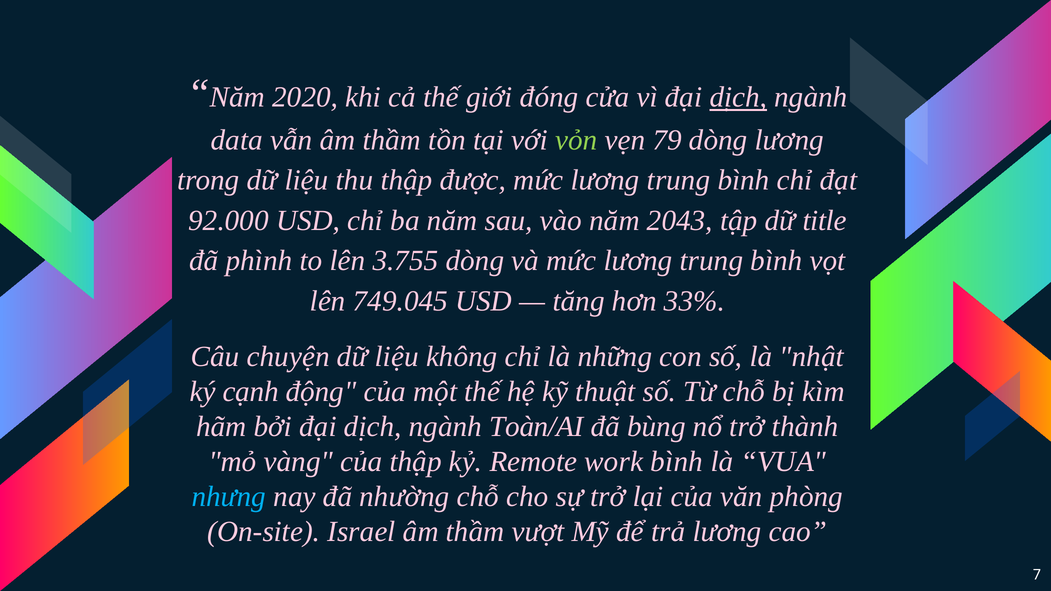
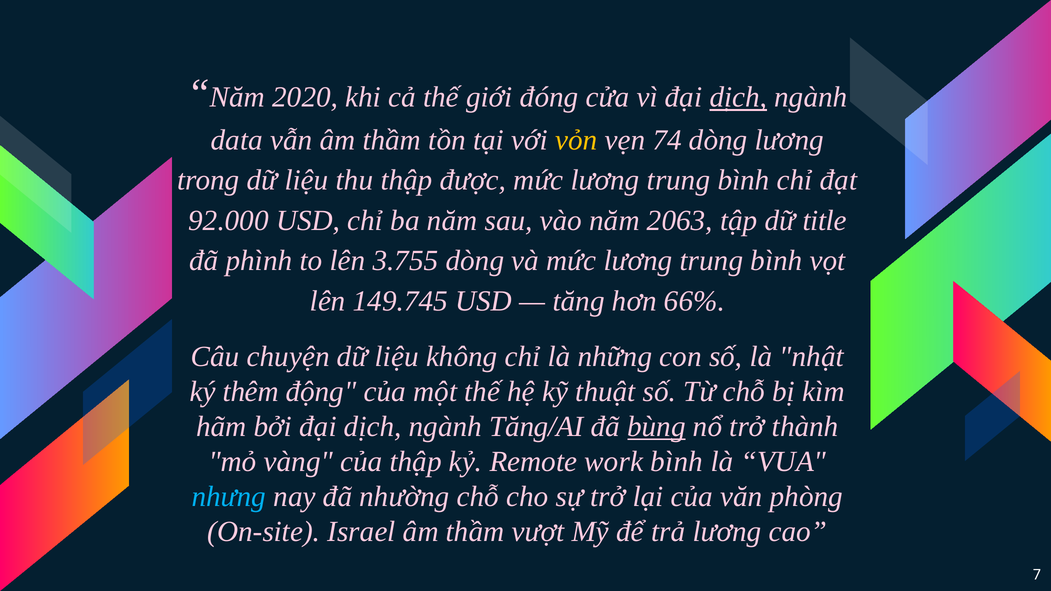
vỏn colour: light green -> yellow
79: 79 -> 74
2043: 2043 -> 2063
749.045: 749.045 -> 149.745
33%: 33% -> 66%
cạnh: cạnh -> thêm
Toàn/AI: Toàn/AI -> Tăng/AI
bùng underline: none -> present
